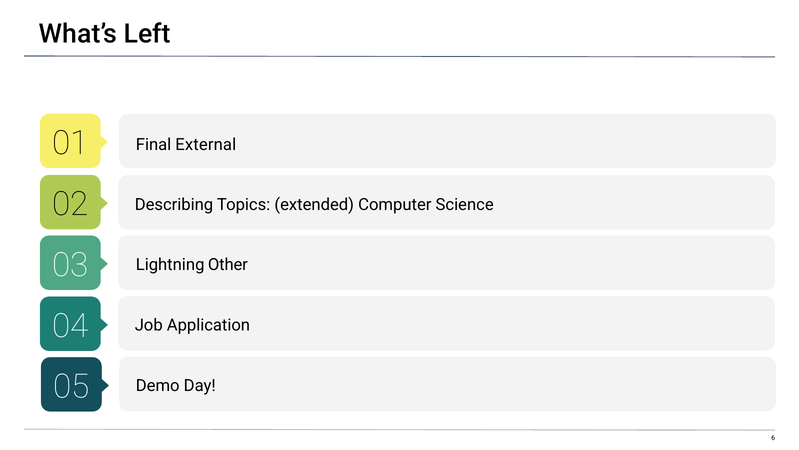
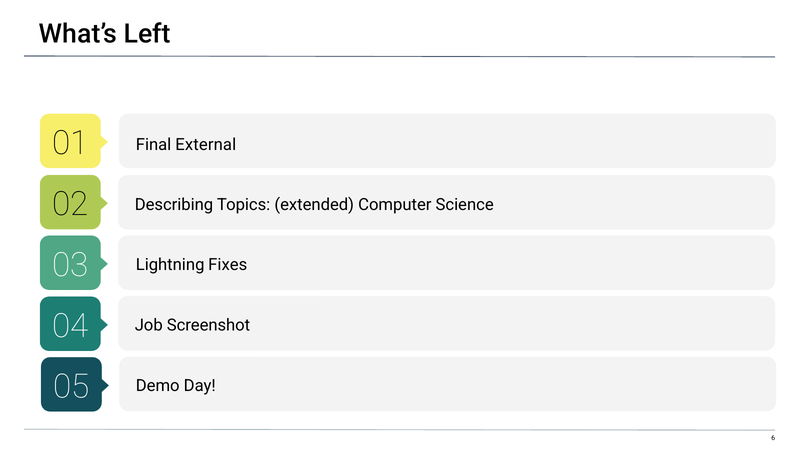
Other: Other -> Fixes
Application: Application -> Screenshot
